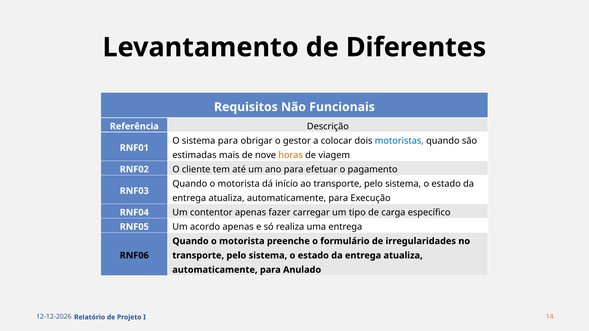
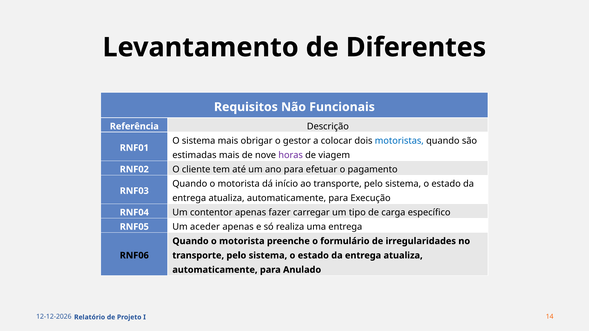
sistema para: para -> mais
horas colour: orange -> purple
acordo: acordo -> aceder
